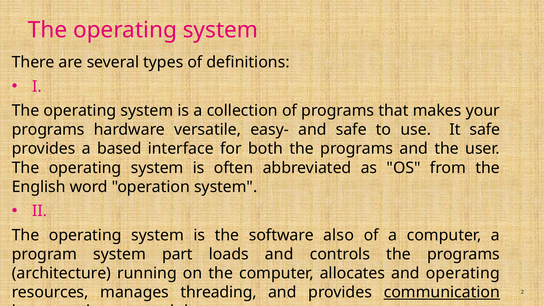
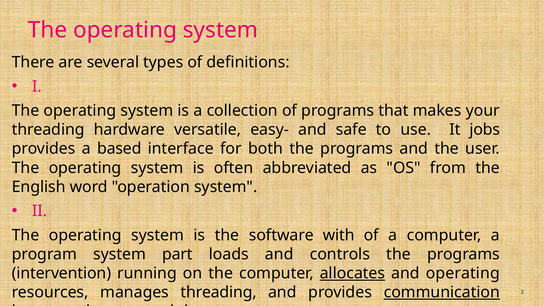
programs at (48, 130): programs -> threading
It safe: safe -> jobs
also: also -> with
architecture: architecture -> intervention
allocates underline: none -> present
